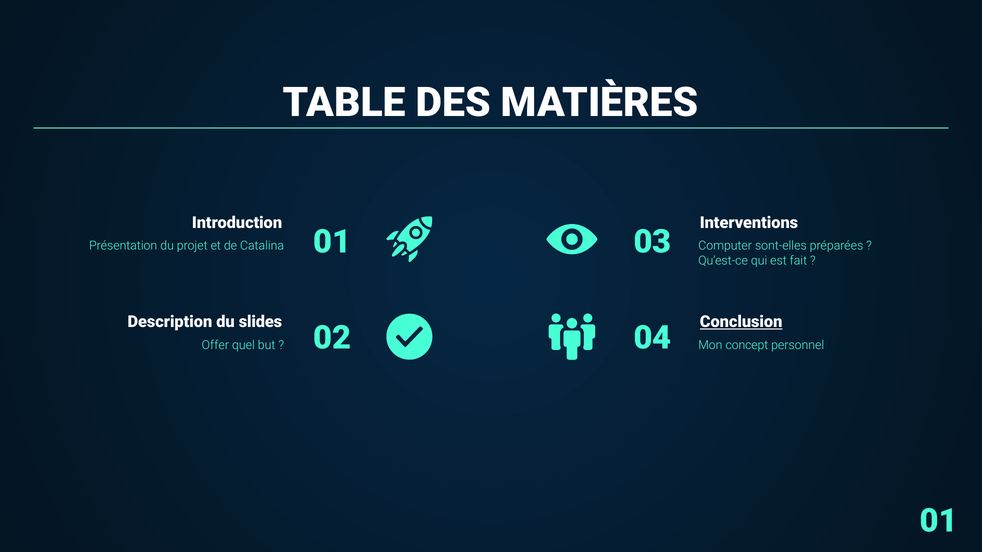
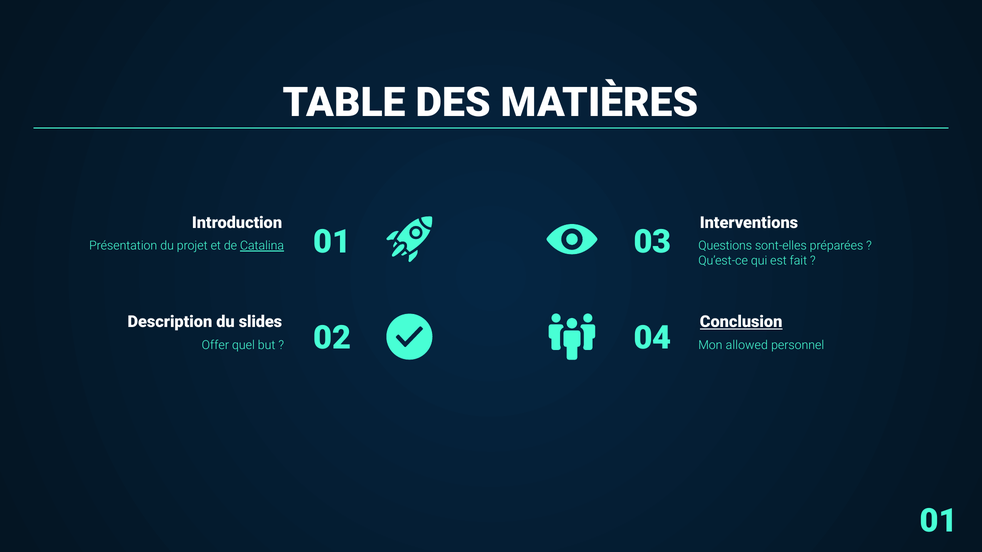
Catalina underline: none -> present
Computer: Computer -> Questions
concept: concept -> allowed
